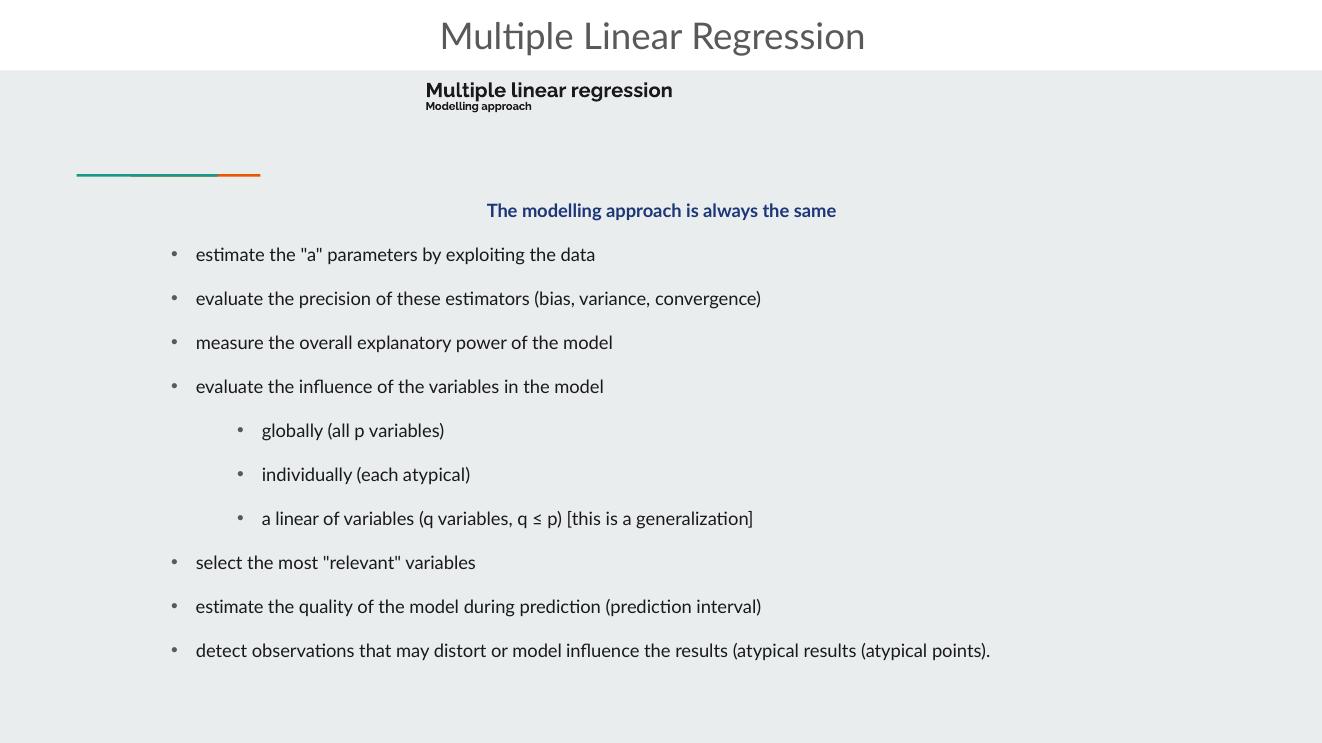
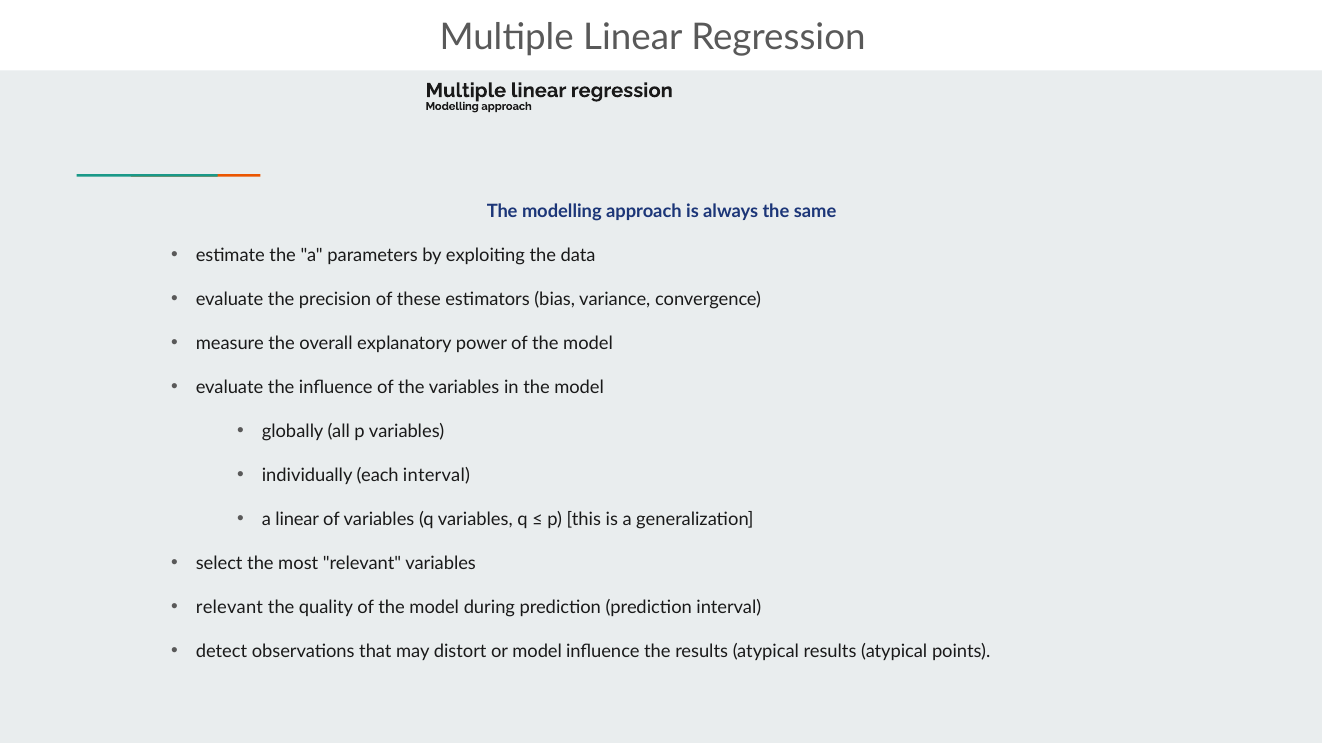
each atypical: atypical -> interval
estimate at (230, 608): estimate -> relevant
